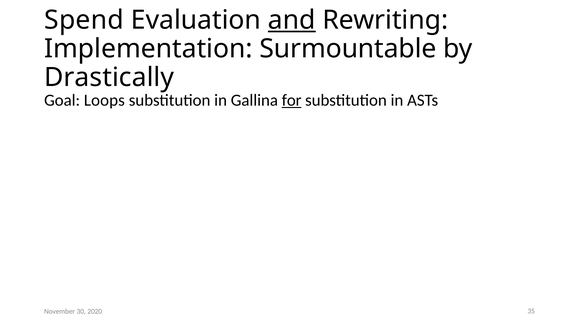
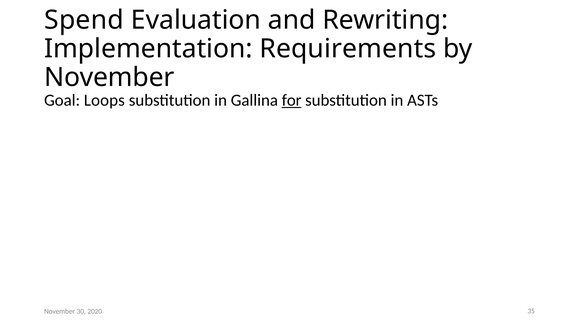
and underline: present -> none
Surmountable: Surmountable -> Requirements
Drastically at (109, 77): Drastically -> November
